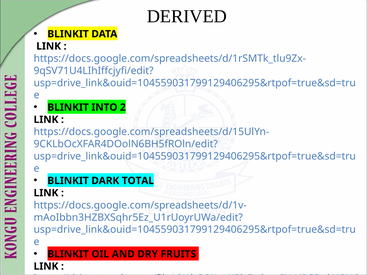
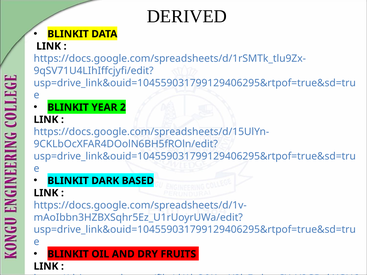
INTO: INTO -> YEAR
TOTAL: TOTAL -> BASED
